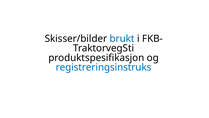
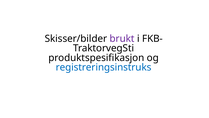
brukt colour: blue -> purple
